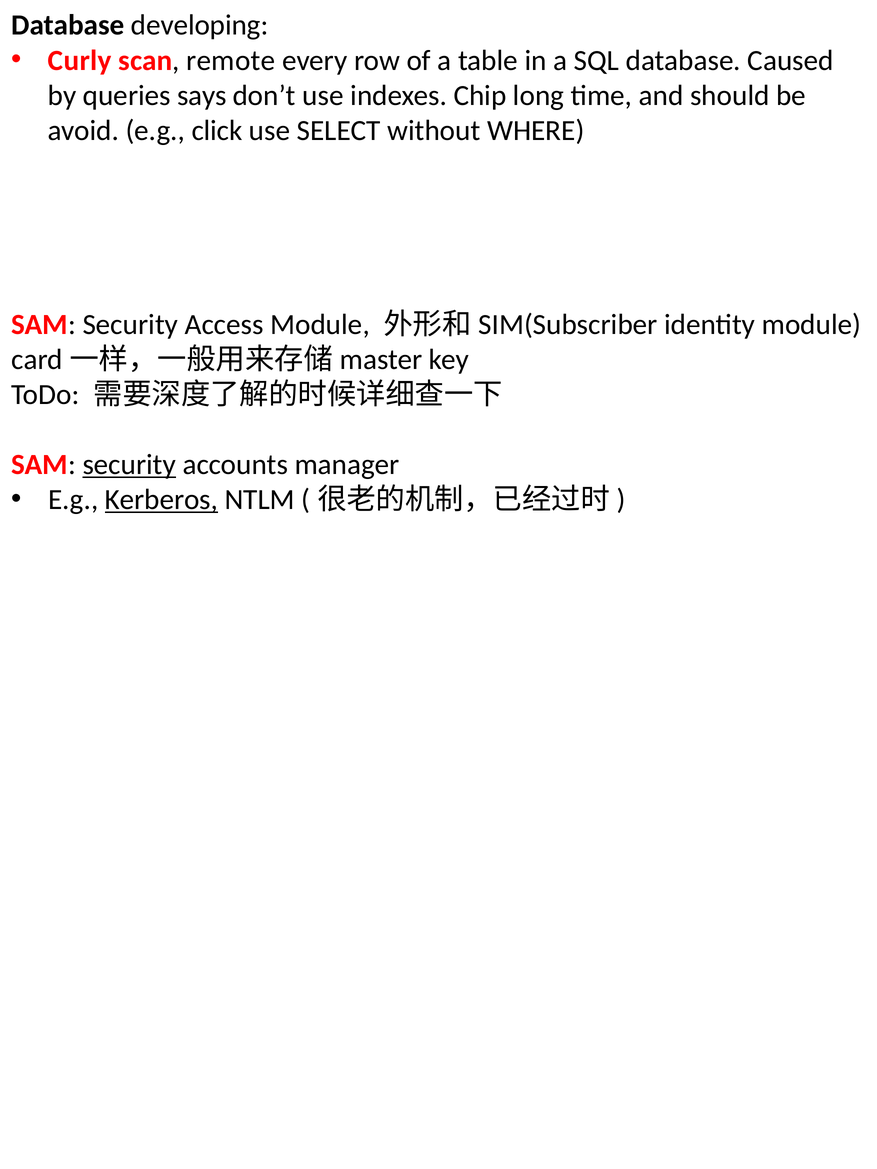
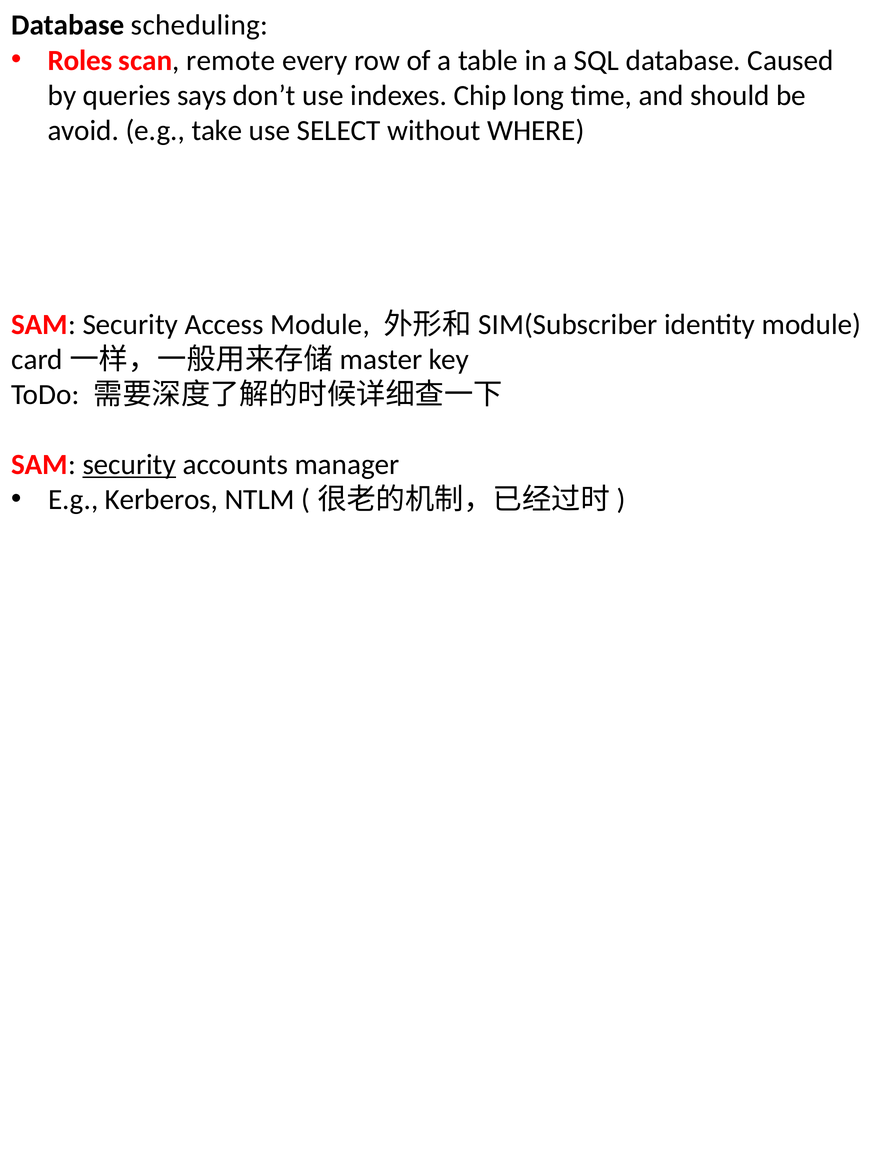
developing: developing -> scheduling
Curly: Curly -> Roles
click: click -> take
Kerberos underline: present -> none
